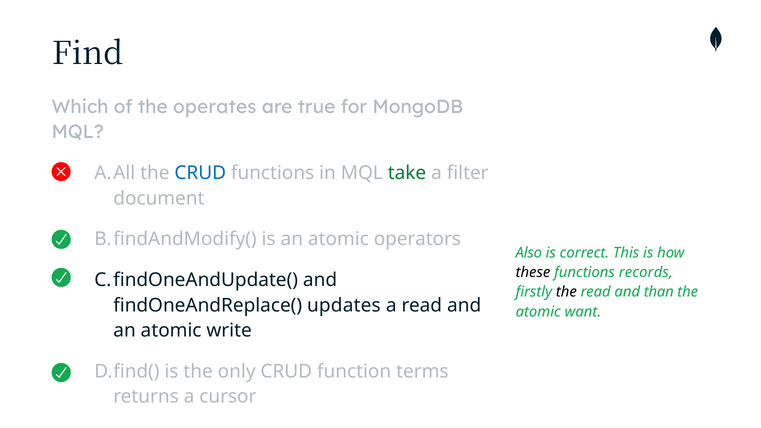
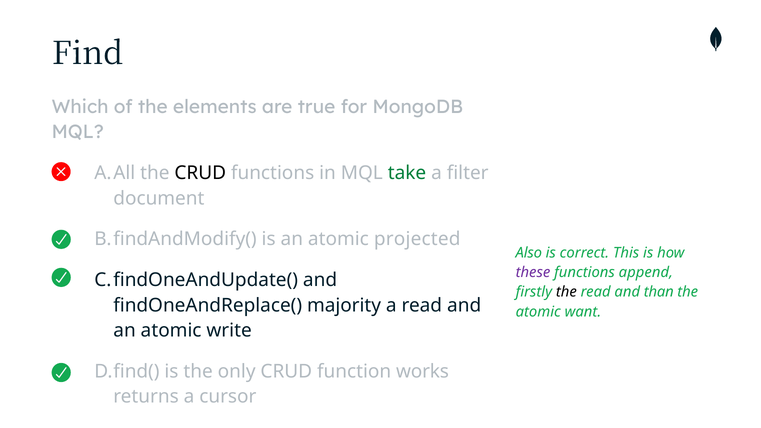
operates: operates -> elements
CRUD at (200, 173) colour: blue -> black
operators: operators -> projected
these colour: black -> purple
records: records -> append
updates: updates -> majority
terms: terms -> works
